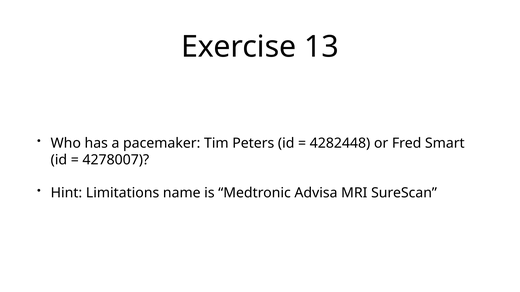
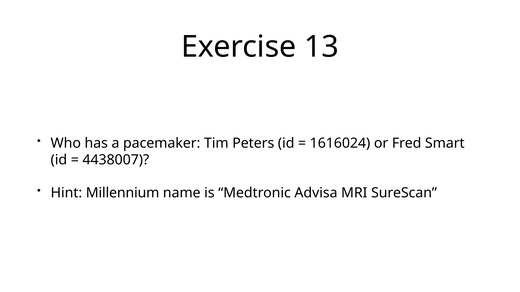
4282448: 4282448 -> 1616024
4278007: 4278007 -> 4438007
Limitations: Limitations -> Millennium
